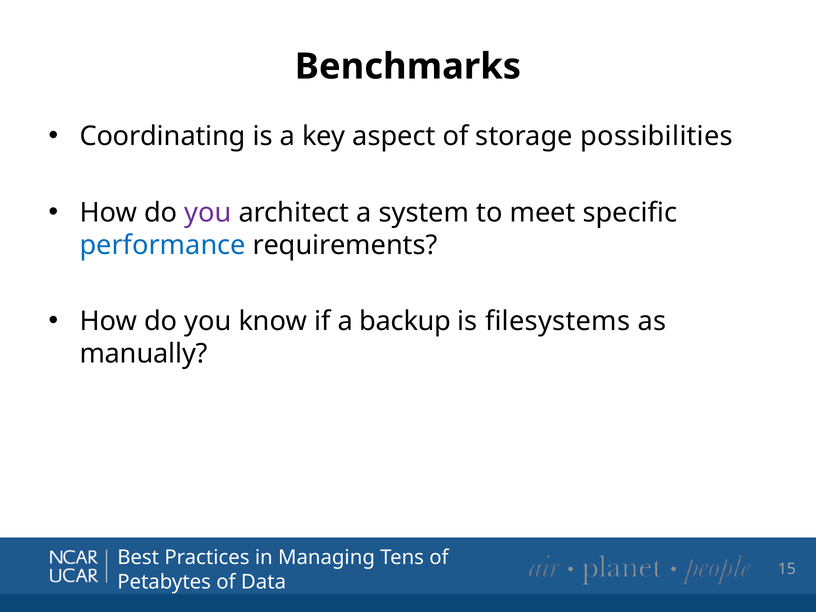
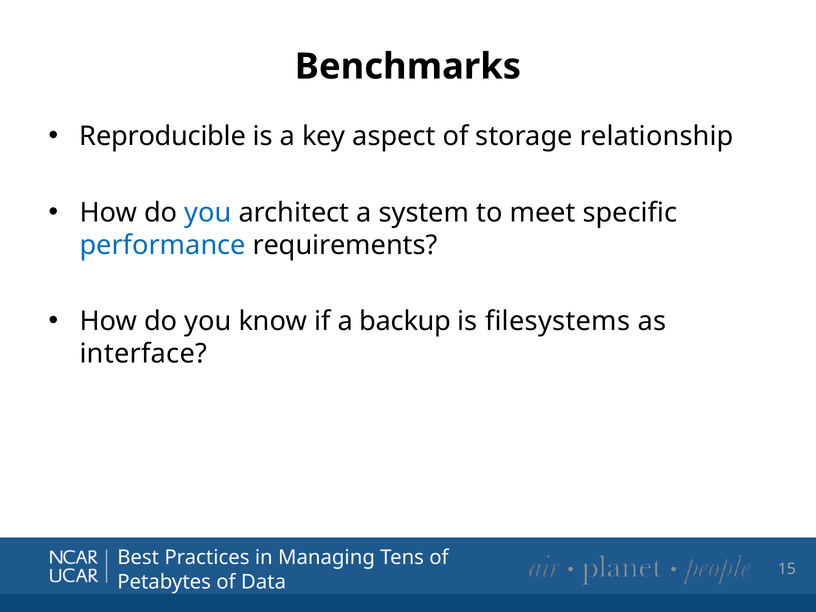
Coordinating: Coordinating -> Reproducible
possibilities: possibilities -> relationship
you at (208, 213) colour: purple -> blue
manually: manually -> interface
